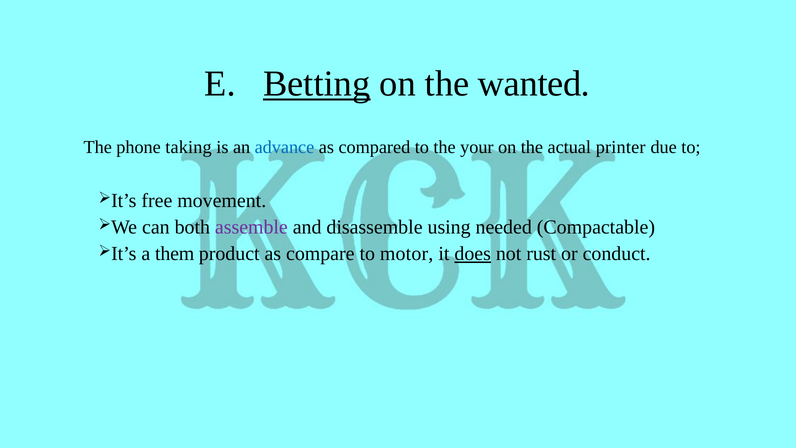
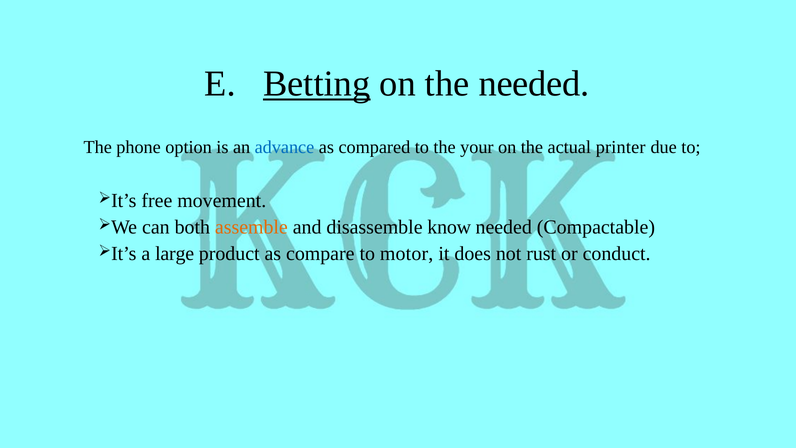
the wanted: wanted -> needed
taking: taking -> option
assemble colour: purple -> orange
using: using -> know
them: them -> large
does underline: present -> none
